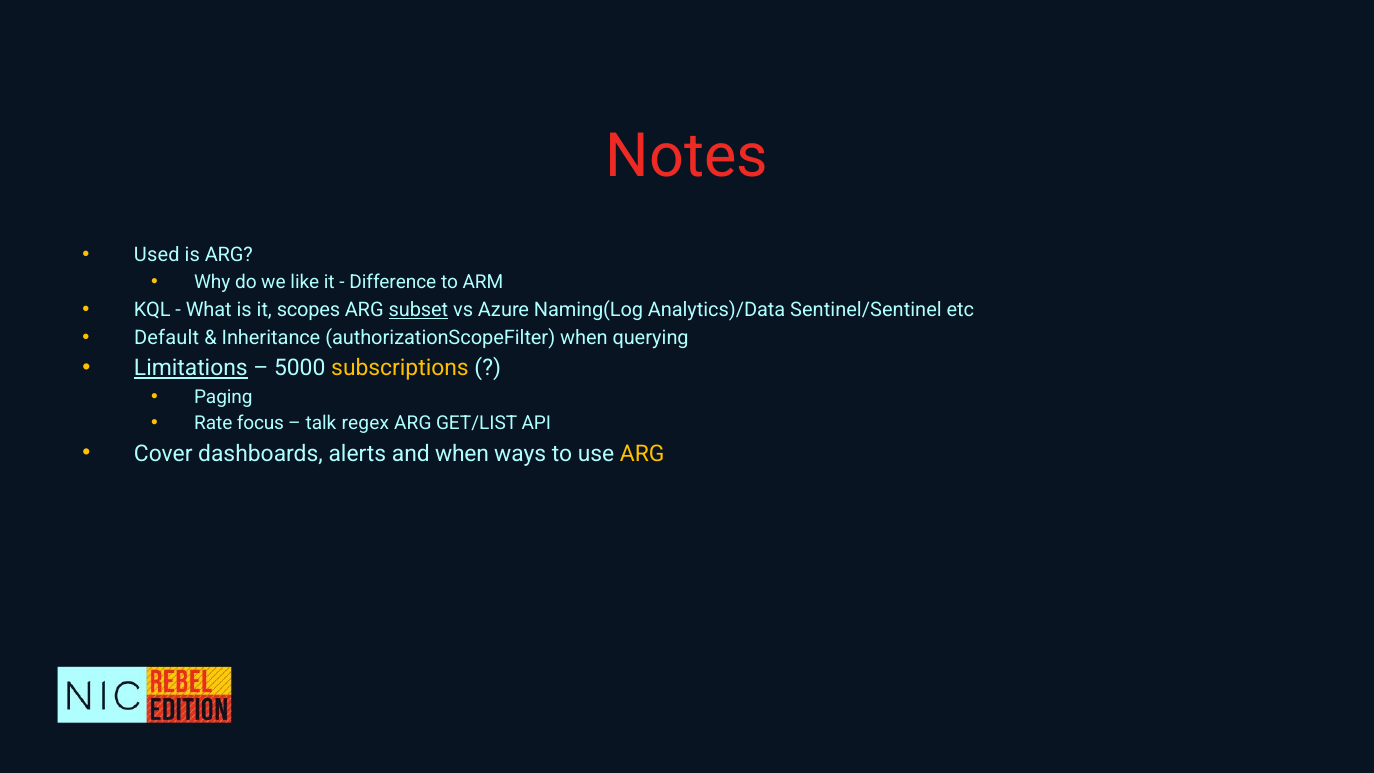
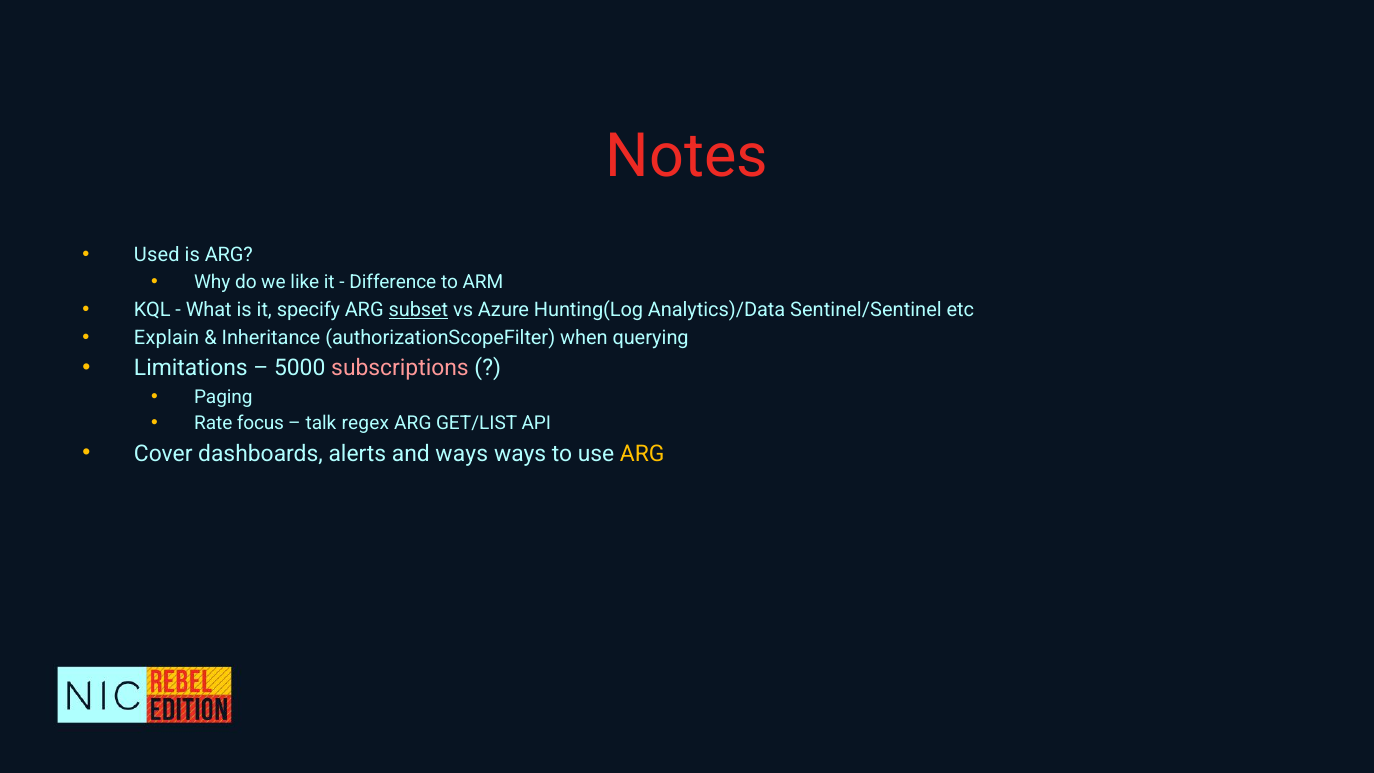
scopes: scopes -> specify
Naming(Log: Naming(Log -> Hunting(Log
Default: Default -> Explain
Limitations underline: present -> none
subscriptions colour: yellow -> pink
and when: when -> ways
